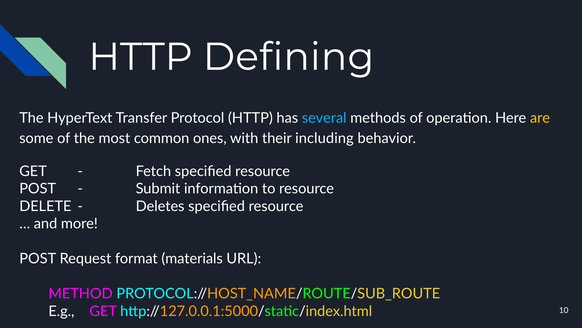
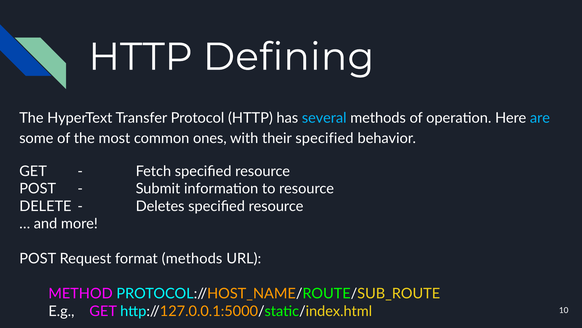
are colour: yellow -> light blue
their including: including -> specified
format materials: materials -> methods
